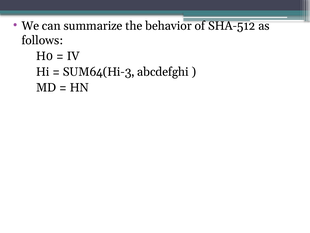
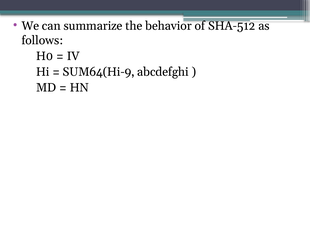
SUM64(Hi-3: SUM64(Hi-3 -> SUM64(Hi-9
